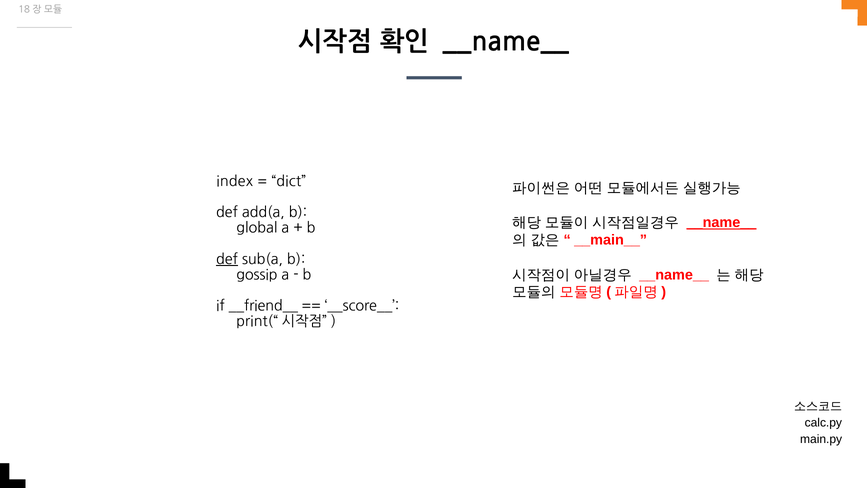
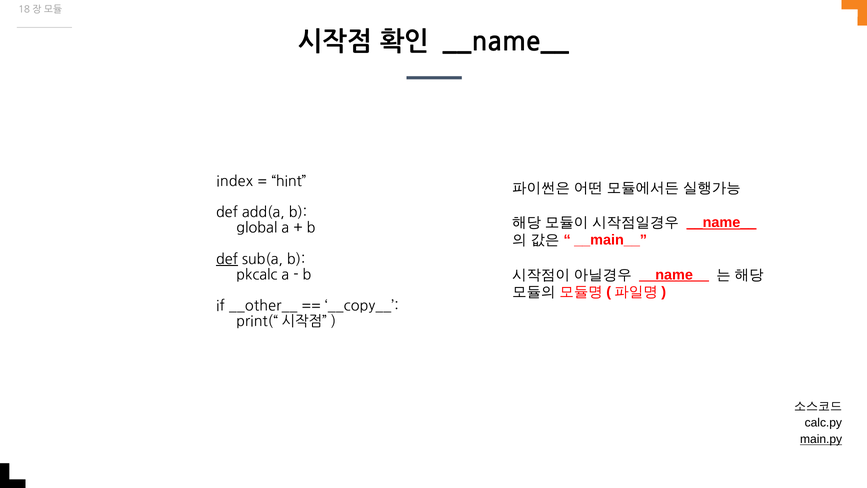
dict: dict -> hint
gossip: gossip -> pkcalc
__name__ at (674, 275) underline: none -> present
__friend__: __friend__ -> __other__
__score__: __score__ -> __copy__
main.py underline: none -> present
